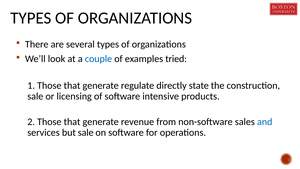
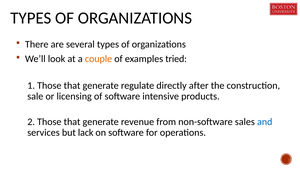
couple colour: blue -> orange
state: state -> after
but sale: sale -> lack
